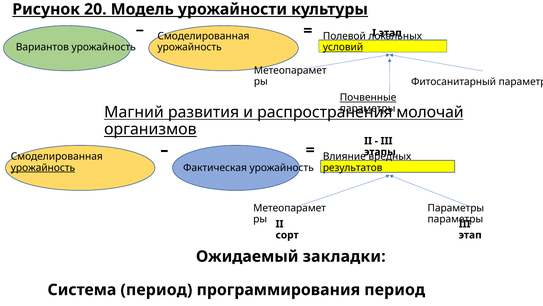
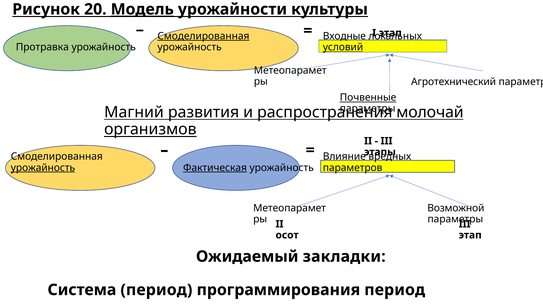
Модель underline: none -> present
Смоделированная at (203, 36) underline: none -> present
Полевой: Полевой -> Входные
Вариантов: Вариантов -> Протравка
Фитосанитарный: Фитосанитарный -> Агротехнический
Фактическая underline: none -> present
результатов: результатов -> параметров
Параметры at (456, 208): Параметры -> Возможной
сорт: сорт -> осот
